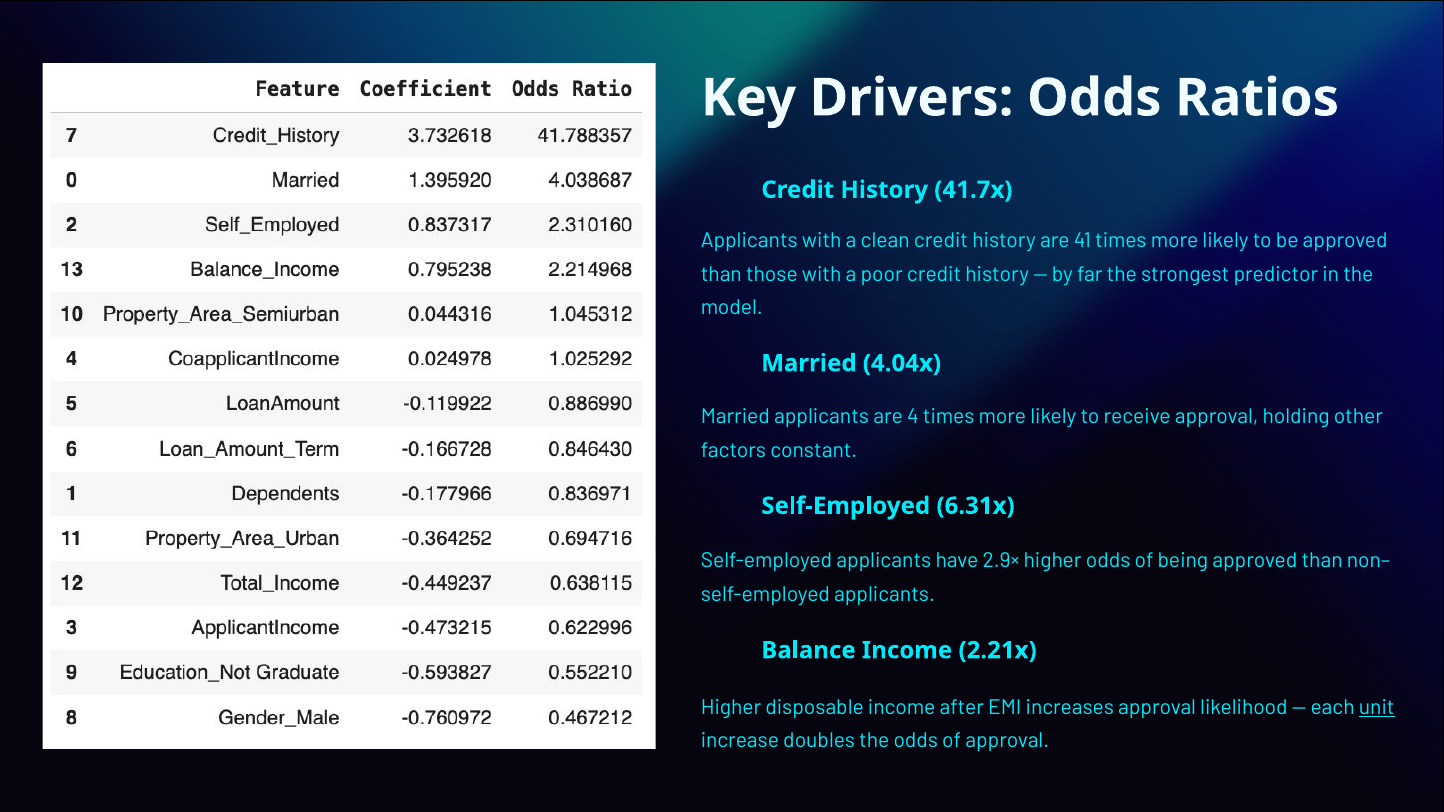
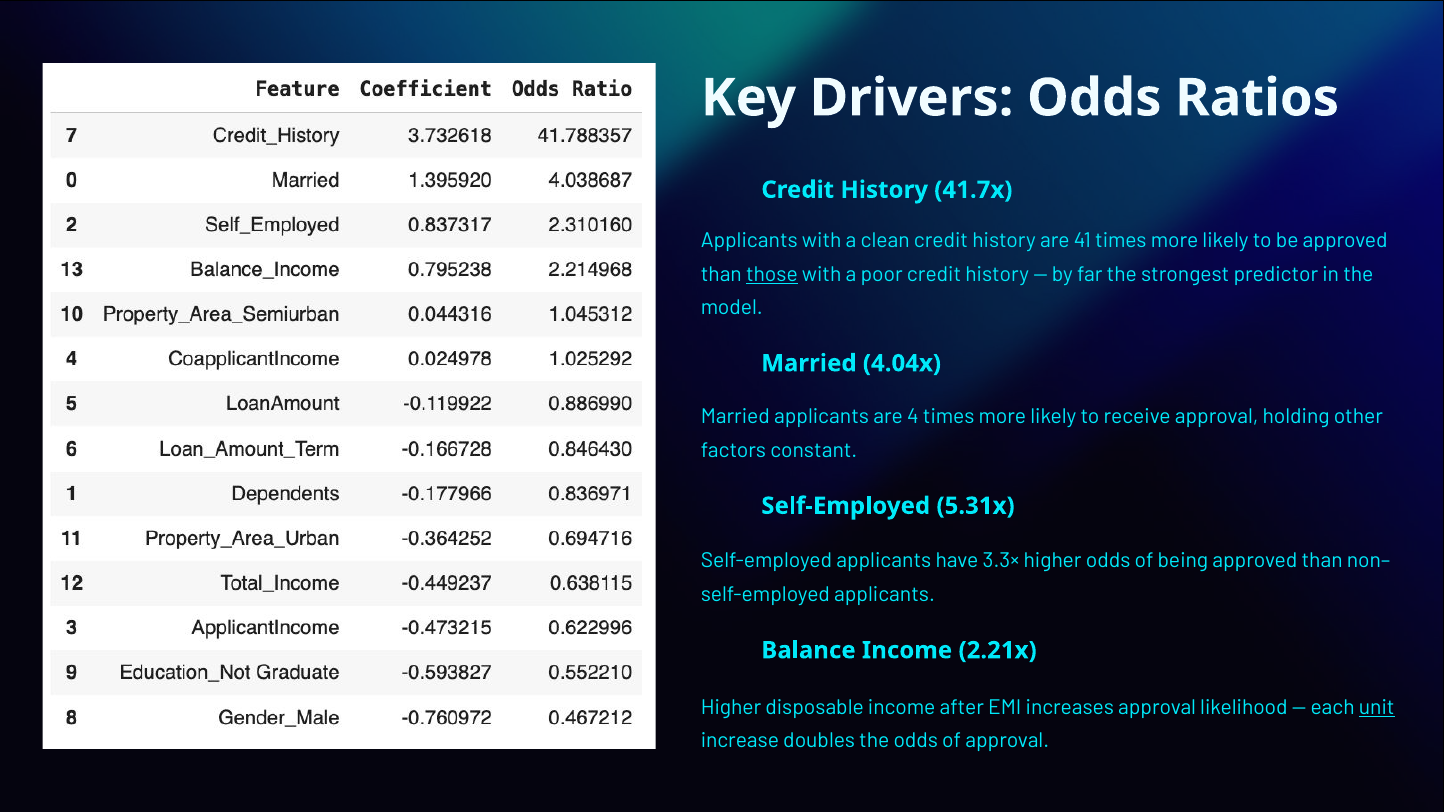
those underline: none -> present
6.31x: 6.31x -> 5.31x
2.9×: 2.9× -> 3.3×
